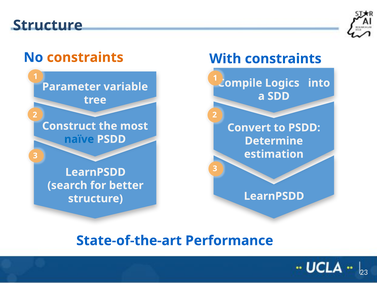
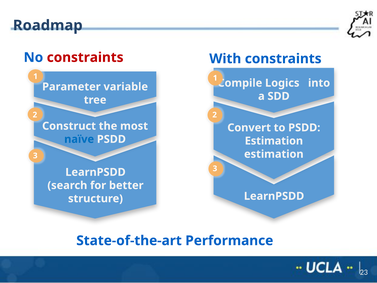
Structure at (48, 25): Structure -> Roadmap
constraints at (85, 57) colour: orange -> red
Determine at (274, 141): Determine -> Estimation
